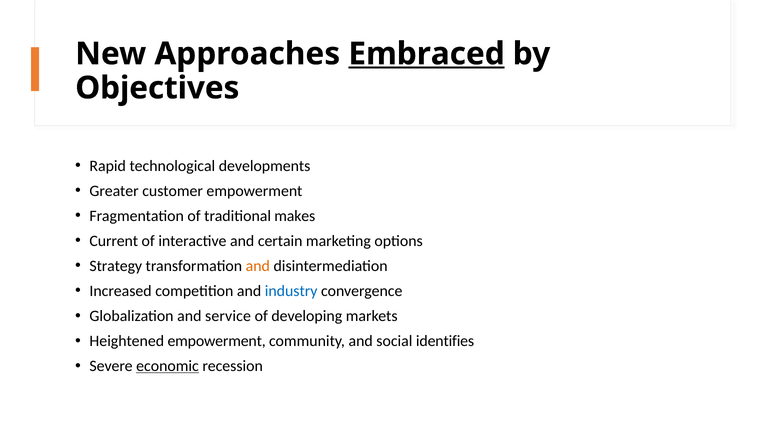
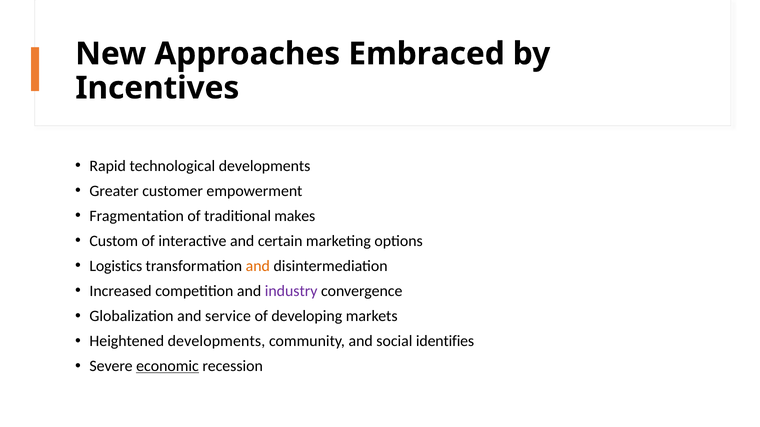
Embraced underline: present -> none
Objectives: Objectives -> Incentives
Current: Current -> Custom
Strategy: Strategy -> Logistics
industry colour: blue -> purple
Heightened empowerment: empowerment -> developments
